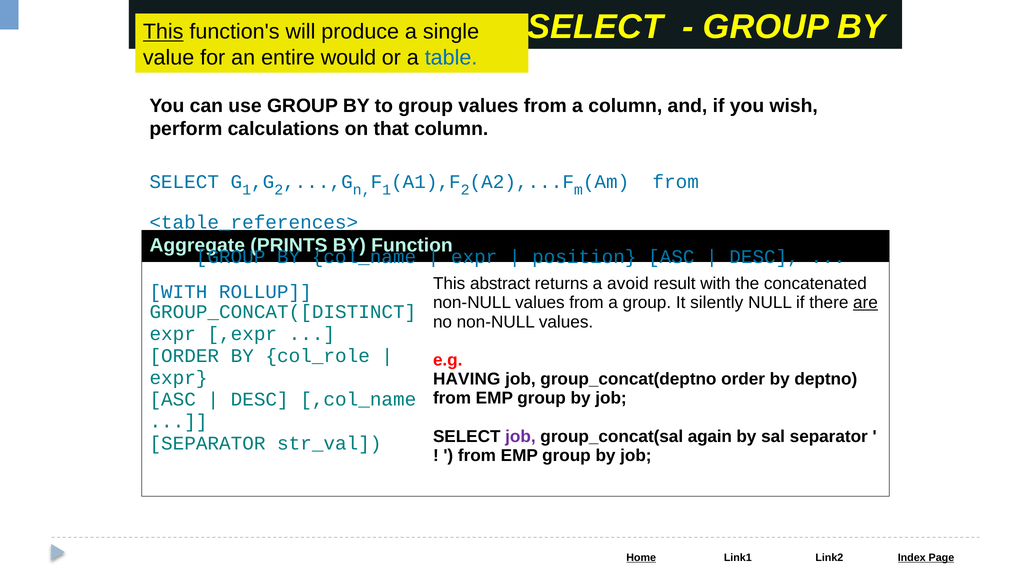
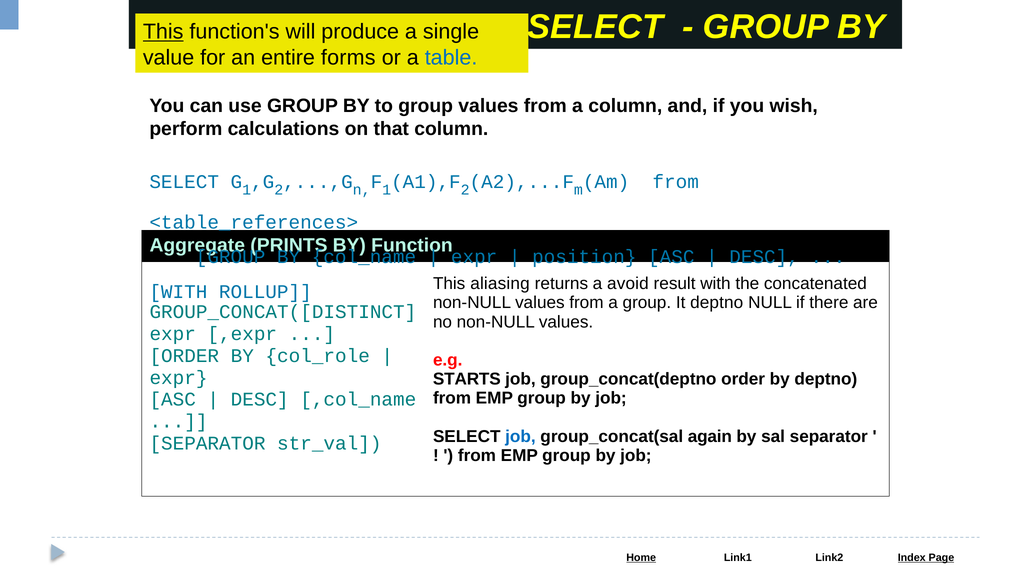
would: would -> forms
abstract: abstract -> aliasing
It silently: silently -> deptno
are underline: present -> none
HAVING: HAVING -> STARTS
job at (520, 436) colour: purple -> blue
